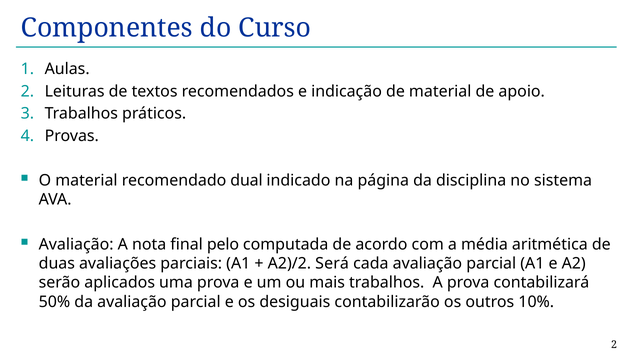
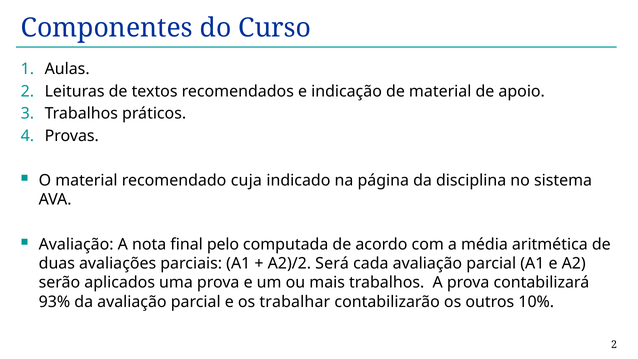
dual: dual -> cuja
50%: 50% -> 93%
desiguais: desiguais -> trabalhar
